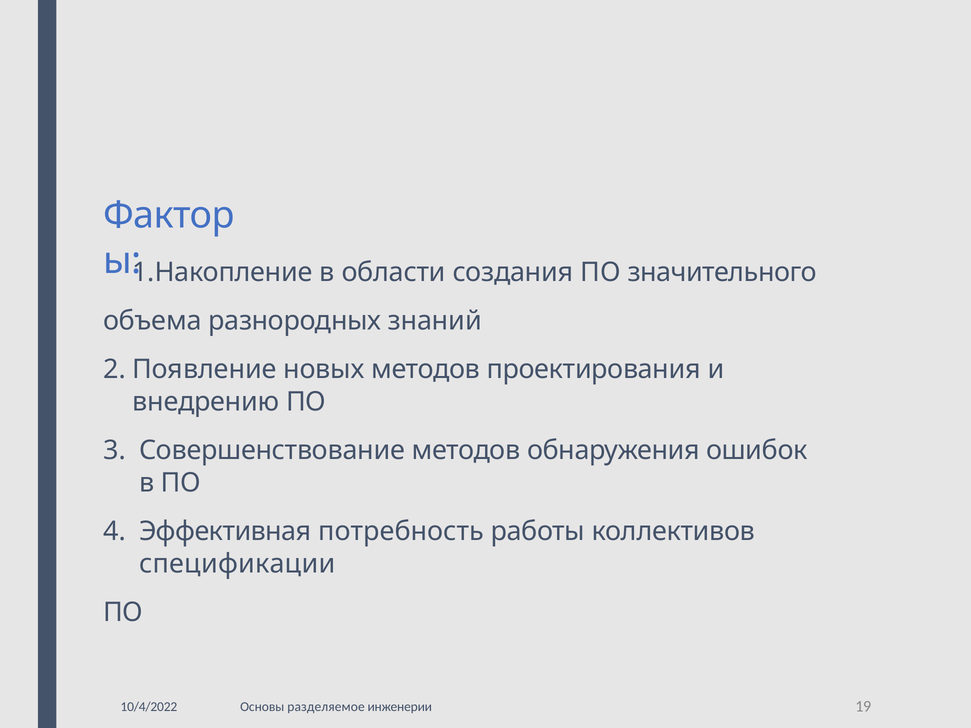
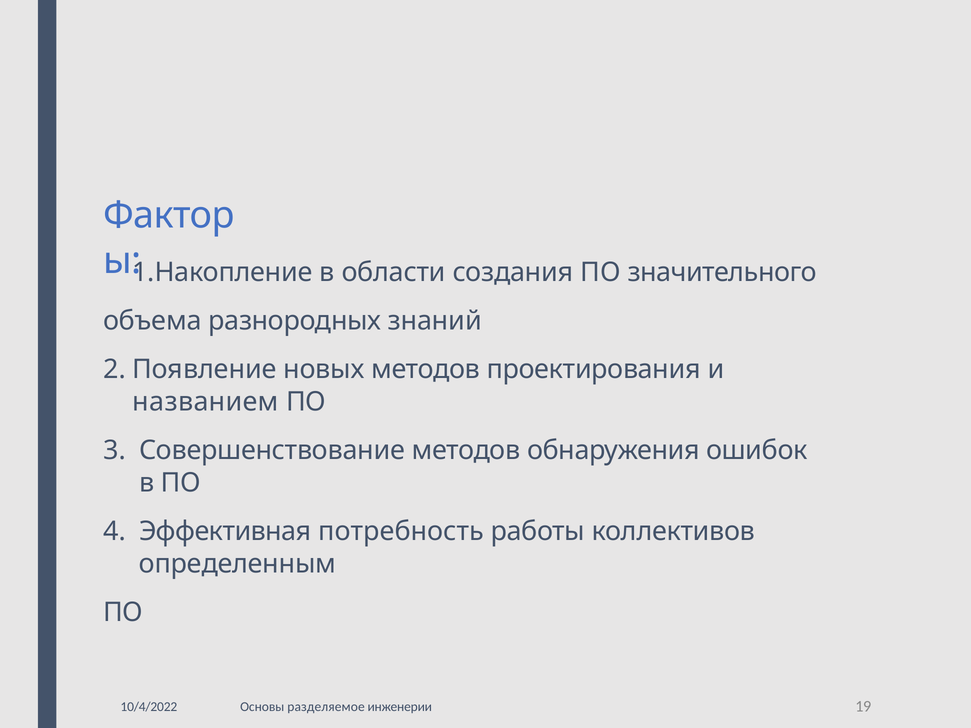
внедрению: внедрению -> названием
спецификации: спецификации -> определенным
